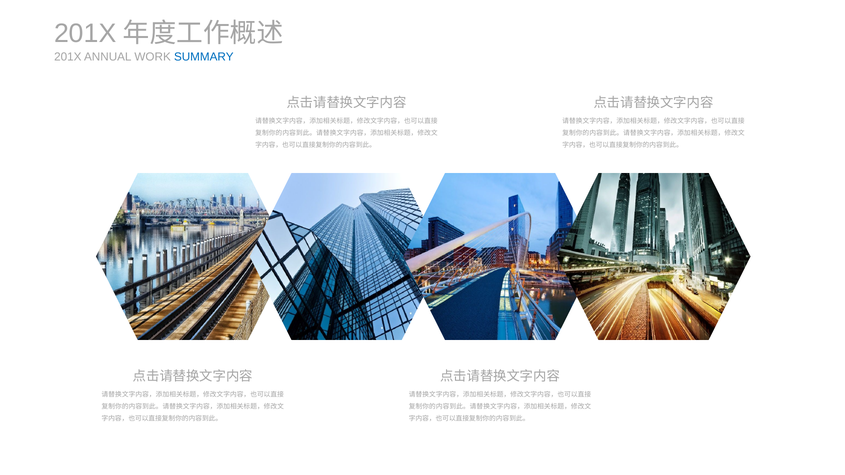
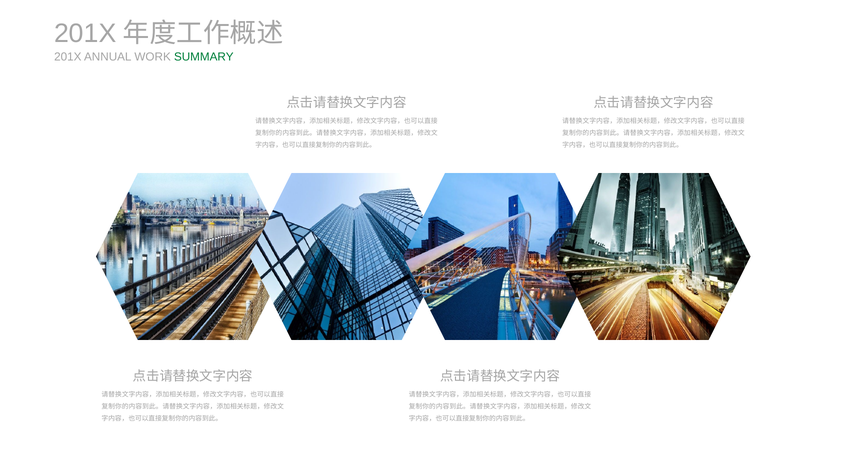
SUMMARY colour: blue -> green
